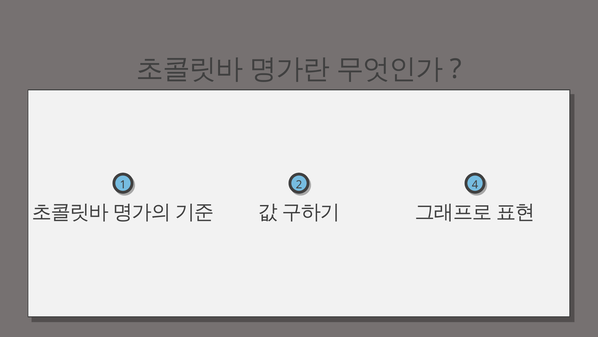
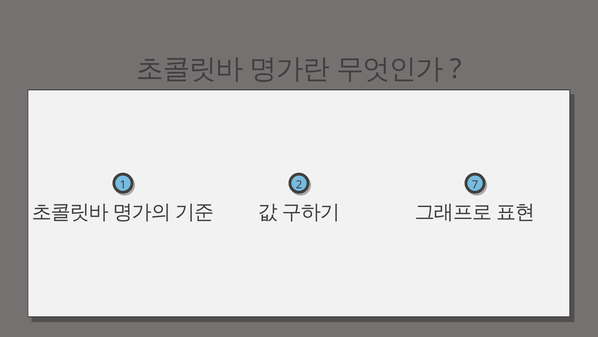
4: 4 -> 7
